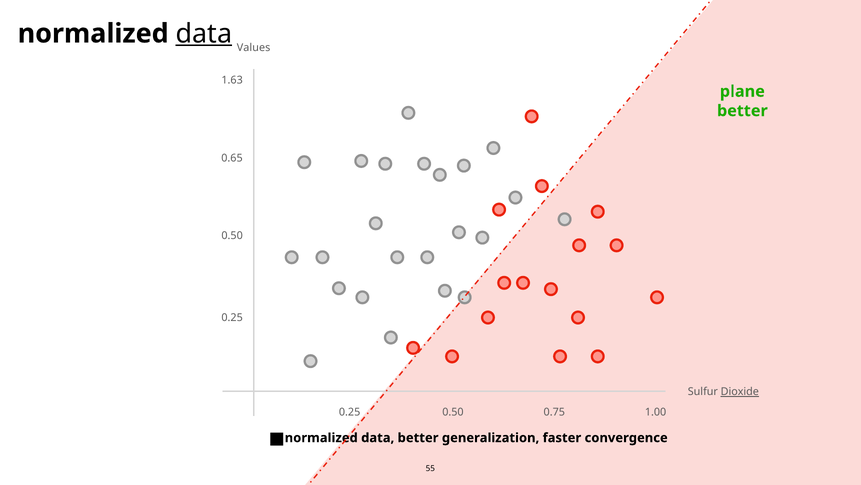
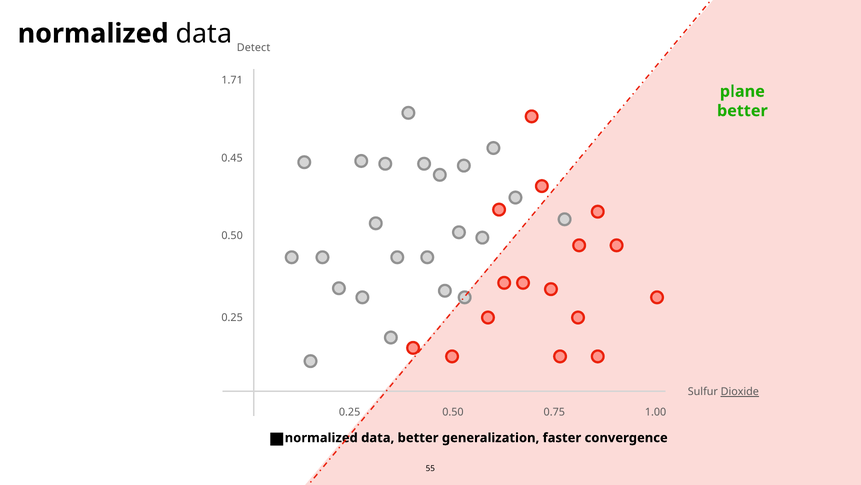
data at (204, 34) underline: present -> none
Values: Values -> Detect
1.63: 1.63 -> 1.71
0.65: 0.65 -> 0.45
